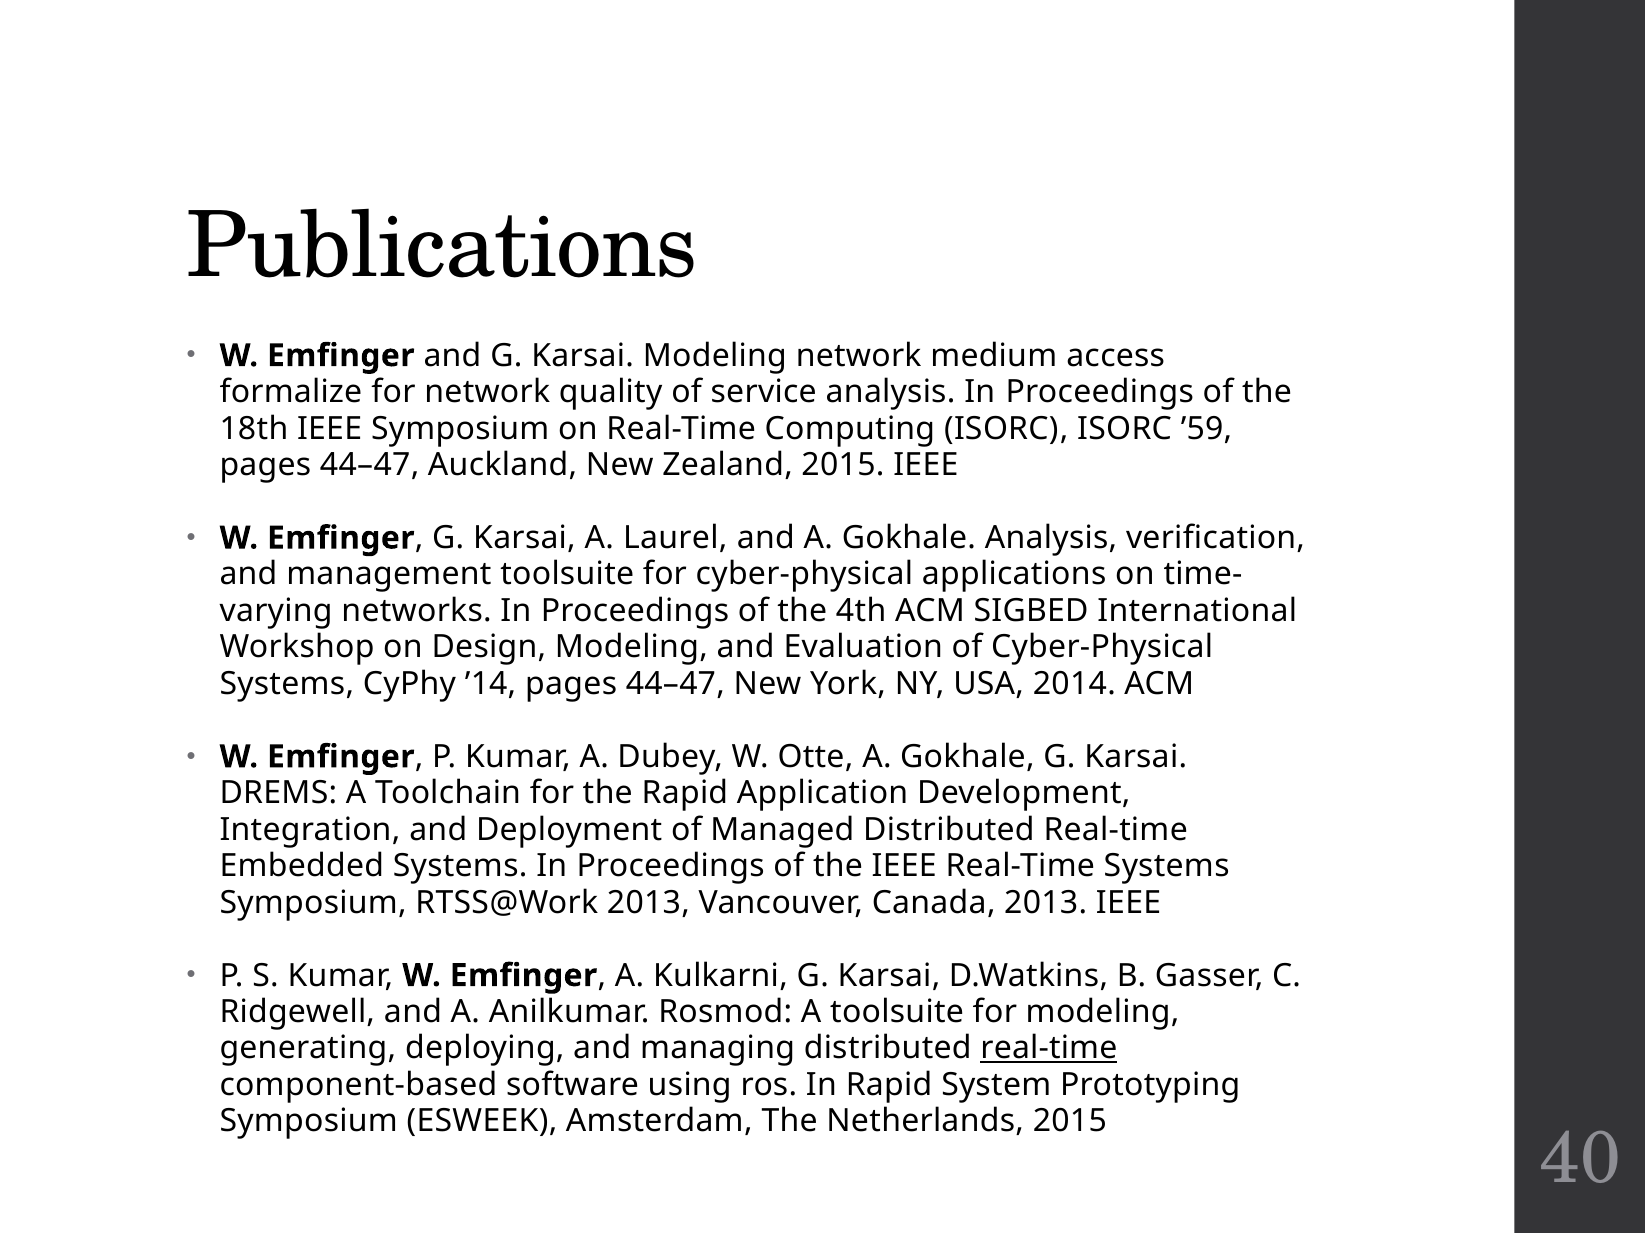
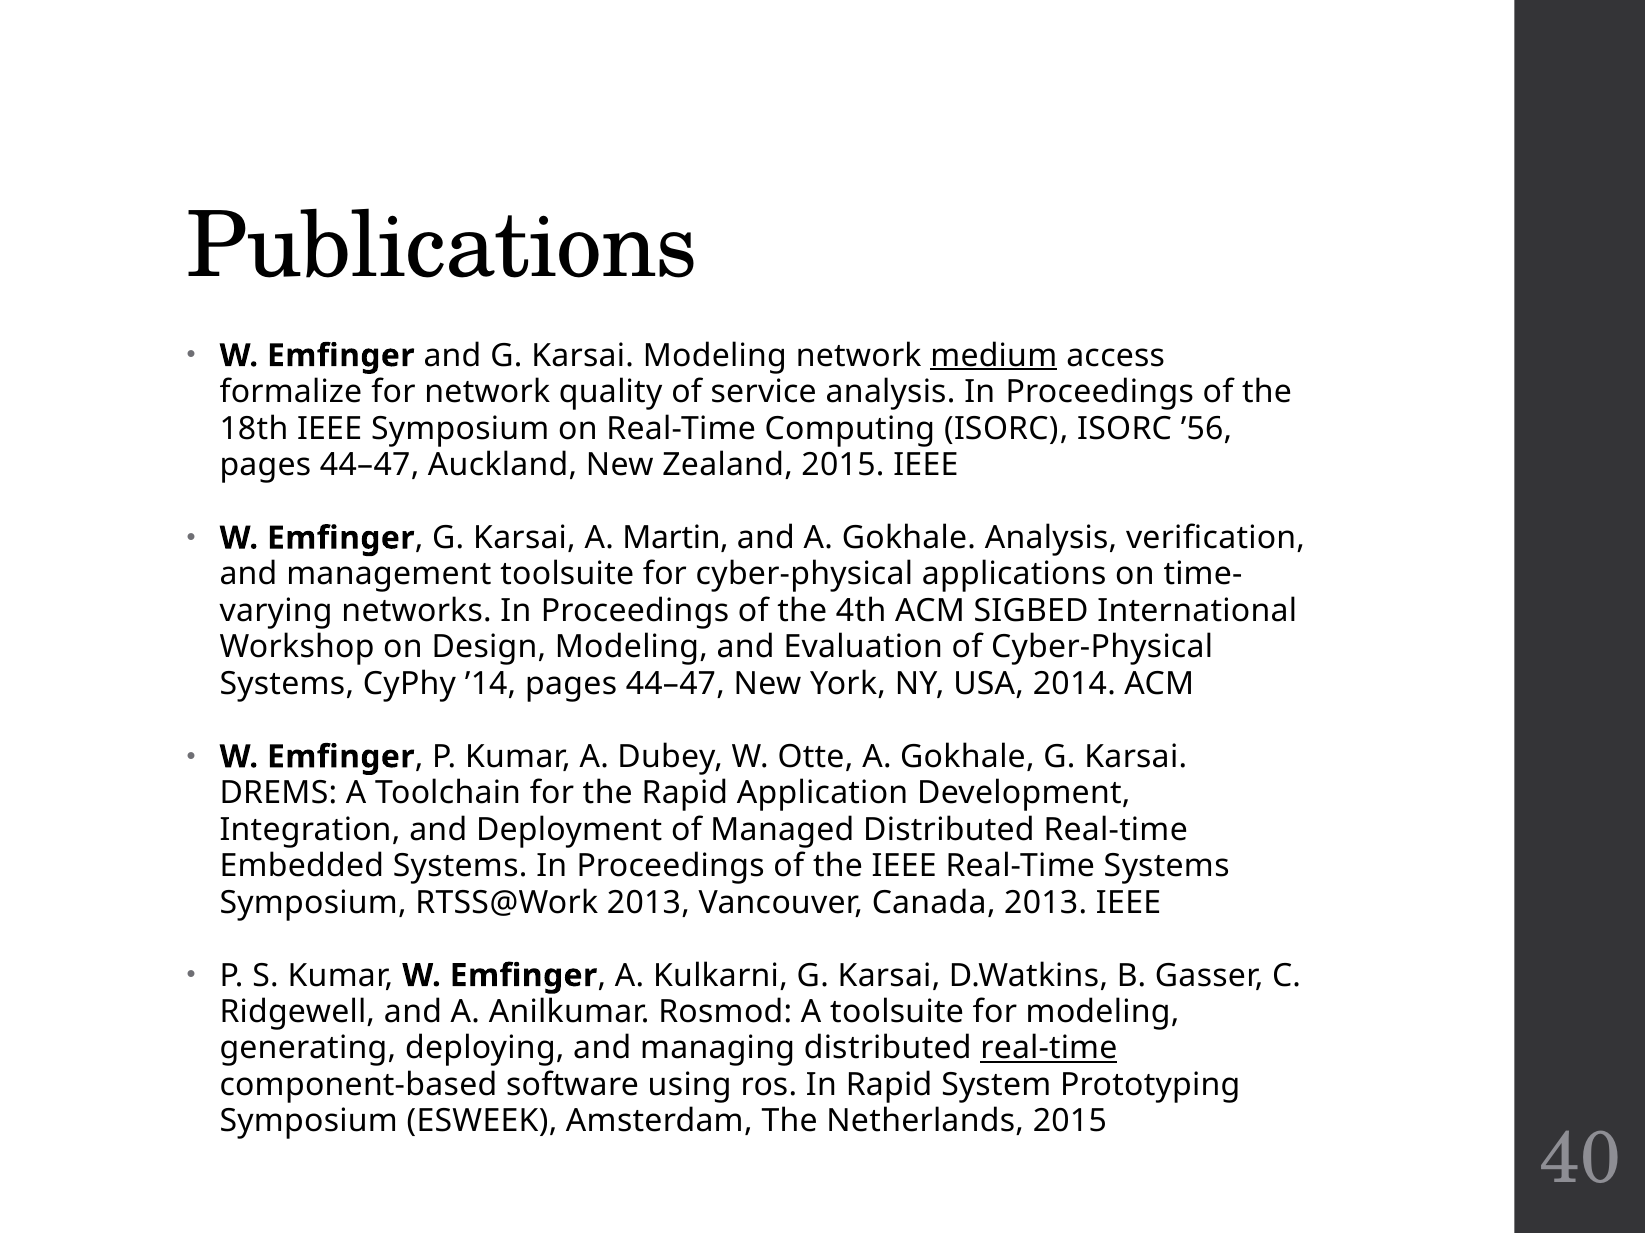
medium underline: none -> present
’59: ’59 -> ’56
Laurel: Laurel -> Martin
